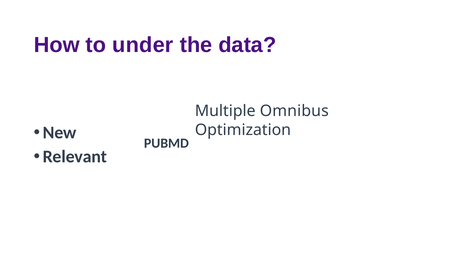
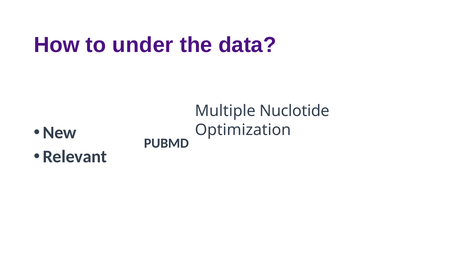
Omnibus: Omnibus -> Nuclotide
